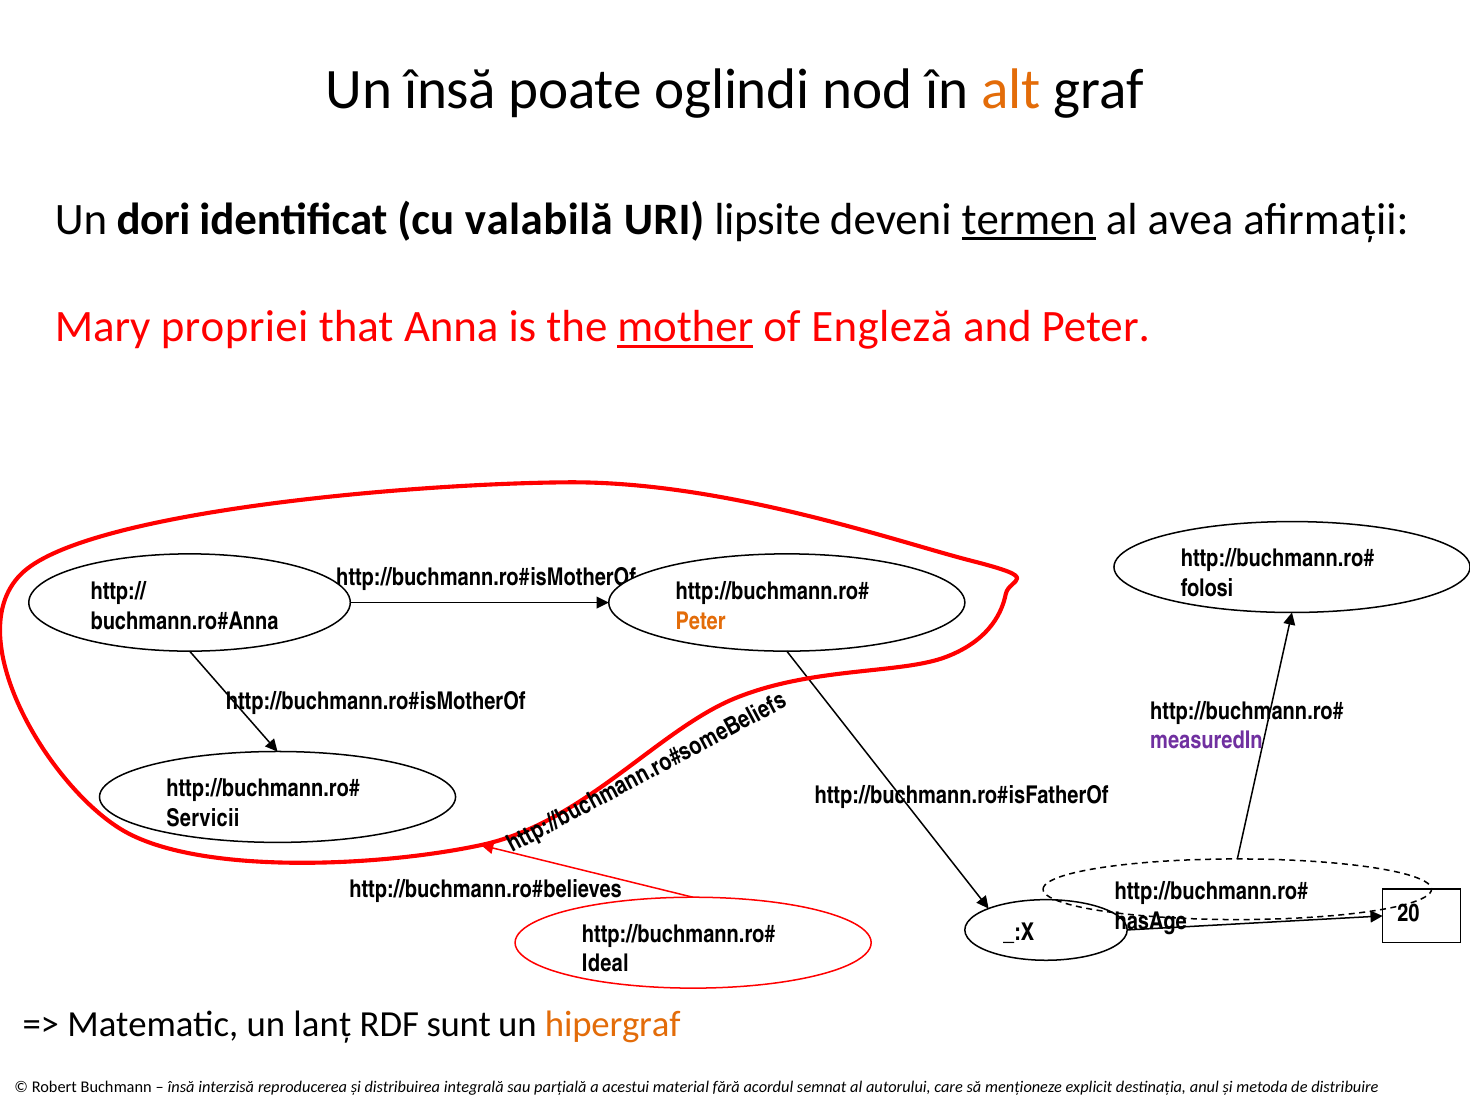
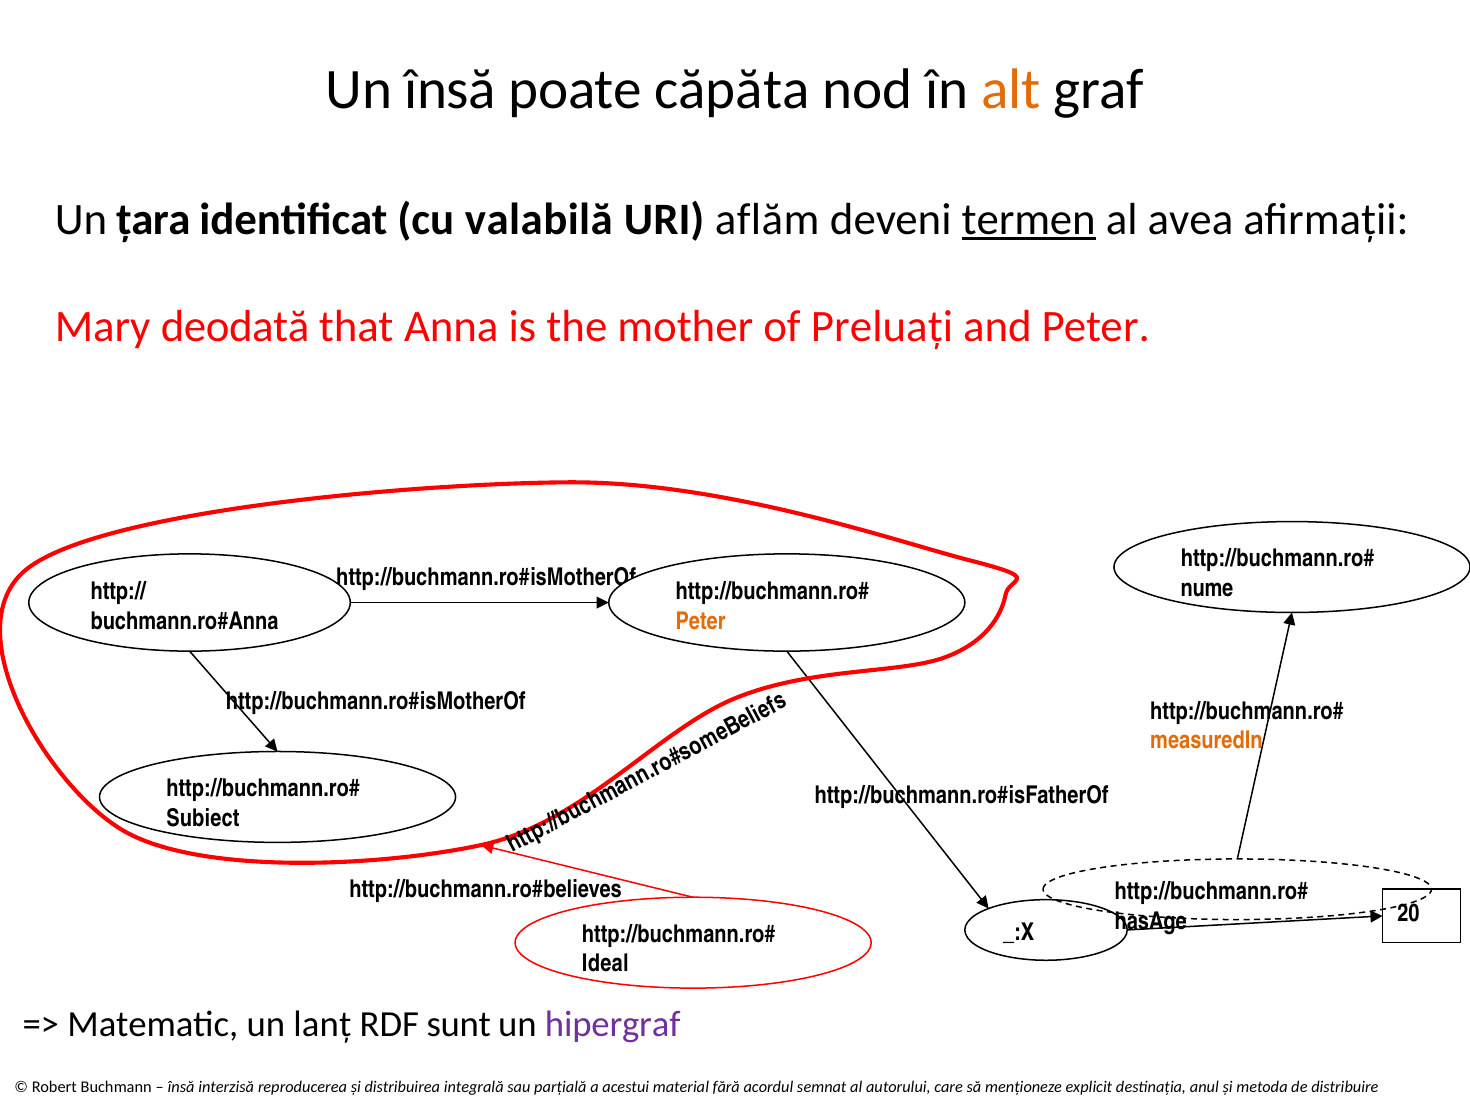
oglindi: oglindi -> căpăta
dori: dori -> țara
lipsite: lipsite -> aflăm
propriei: propriei -> deodată
mother underline: present -> none
Engleză: Engleză -> Preluați
folosi: folosi -> nume
measuredIn colour: purple -> orange
Servicii: Servicii -> Subiect
hipergraf colour: orange -> purple
